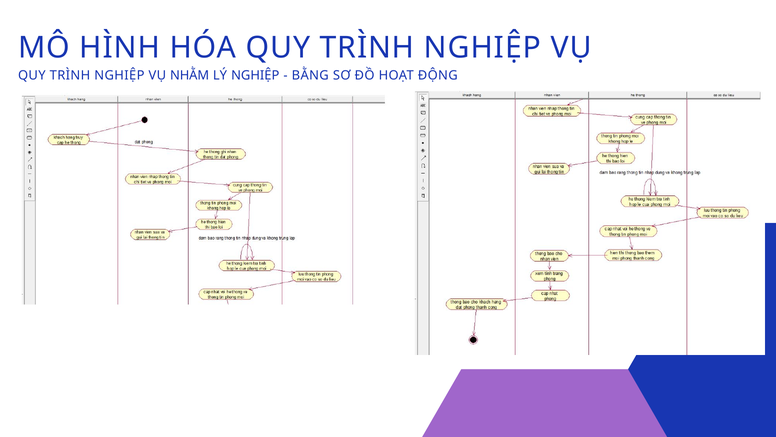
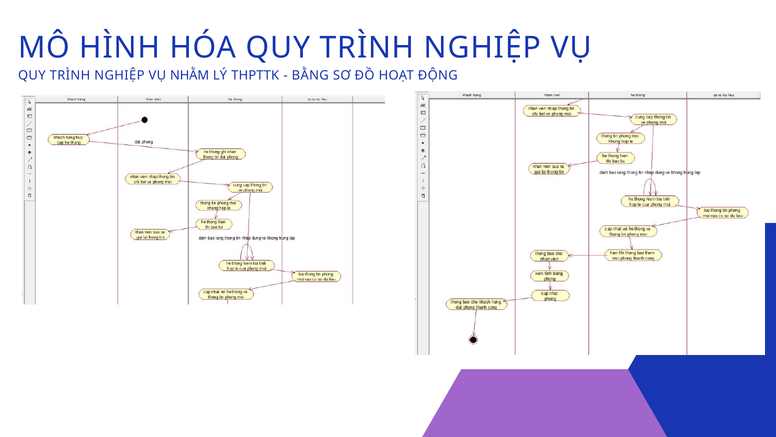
LÝ NGHIỆP: NGHIỆP -> THPTTK
